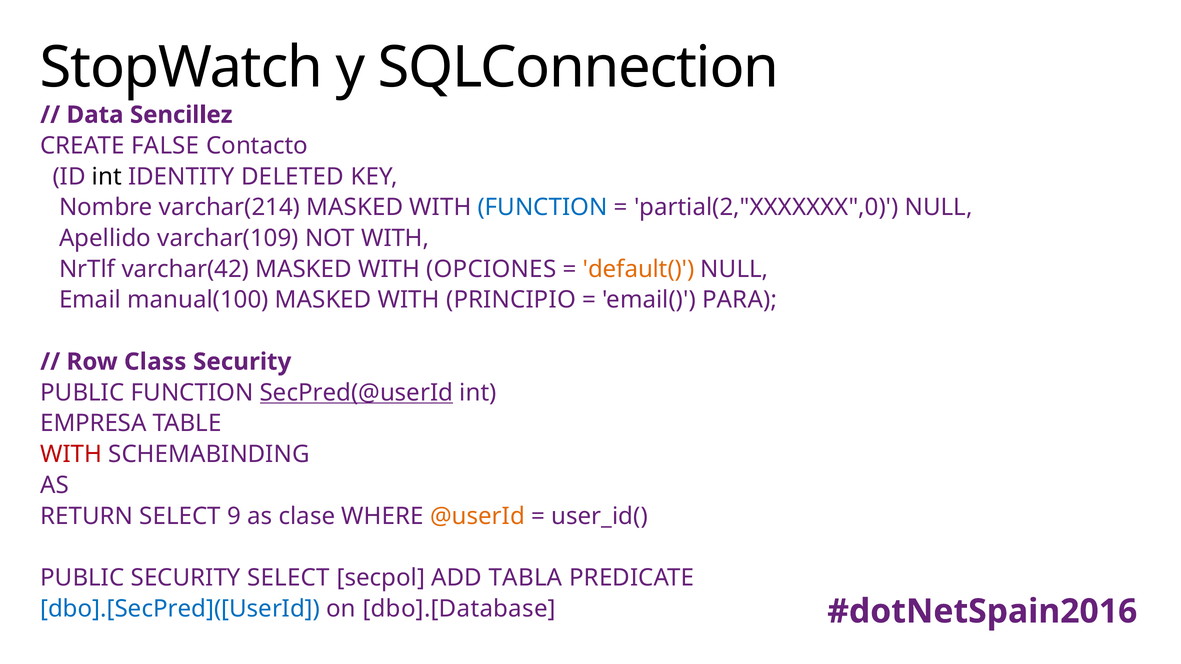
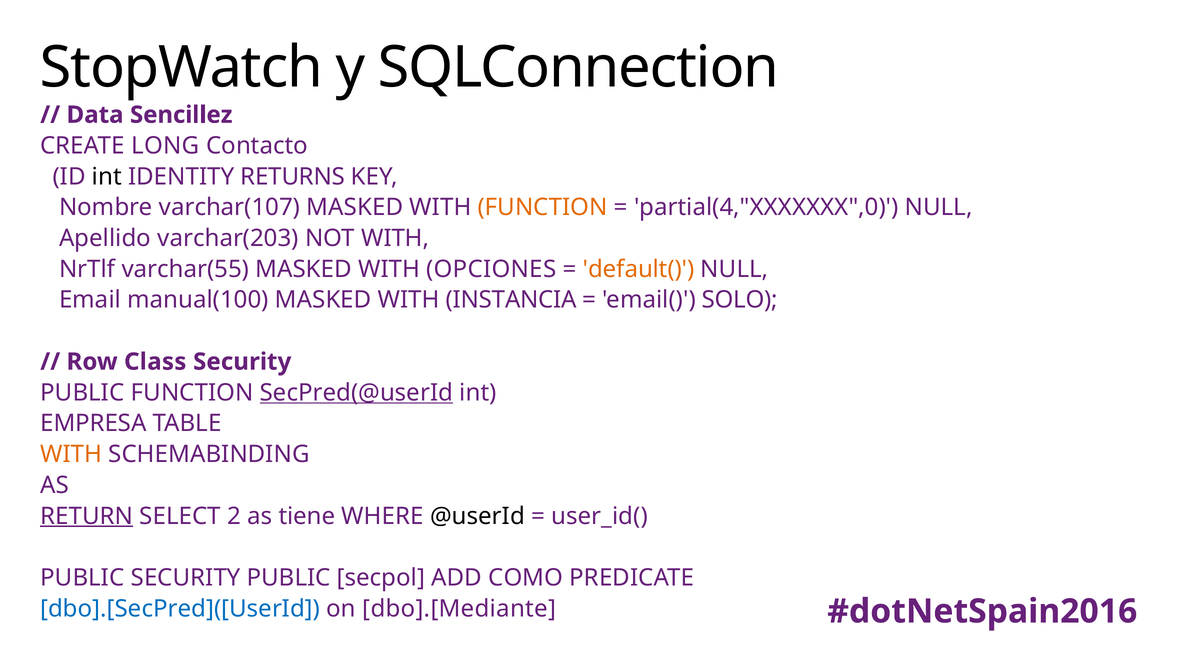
FALSE: FALSE -> LONG
DELETED: DELETED -> RETURNS
varchar(214: varchar(214 -> varchar(107
FUNCTION at (543, 208) colour: blue -> orange
partial(2,"XXXXXXX",0: partial(2,"XXXXXXX",0 -> partial(4,"XXXXXXX",0
varchar(109: varchar(109 -> varchar(203
varchar(42: varchar(42 -> varchar(55
PRINCIPIO: PRINCIPIO -> INSTANCIA
PARA: PARA -> SOLO
WITH at (71, 455) colour: red -> orange
RETURN underline: none -> present
9: 9 -> 2
clase: clase -> tiene
@userId colour: orange -> black
SELECT at (289, 578): SELECT -> PUBLIC
TABLA: TABLA -> COMO
dbo].[Database: dbo].[Database -> dbo].[Mediante
